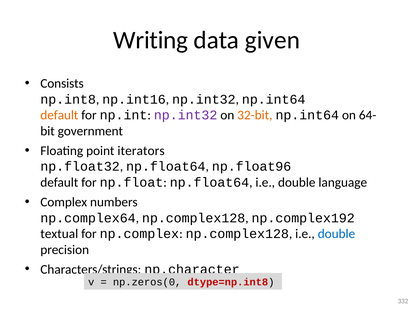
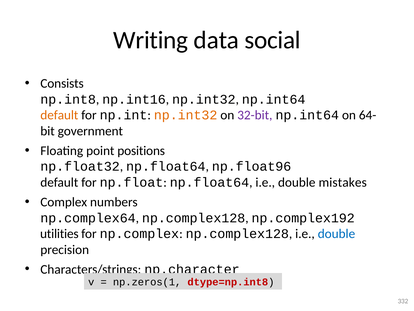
given: given -> social
np.int32 at (186, 115) colour: purple -> orange
32-bit colour: orange -> purple
iterators: iterators -> positions
language: language -> mistakes
textual: textual -> utilities
np.zeros(0: np.zeros(0 -> np.zeros(1
